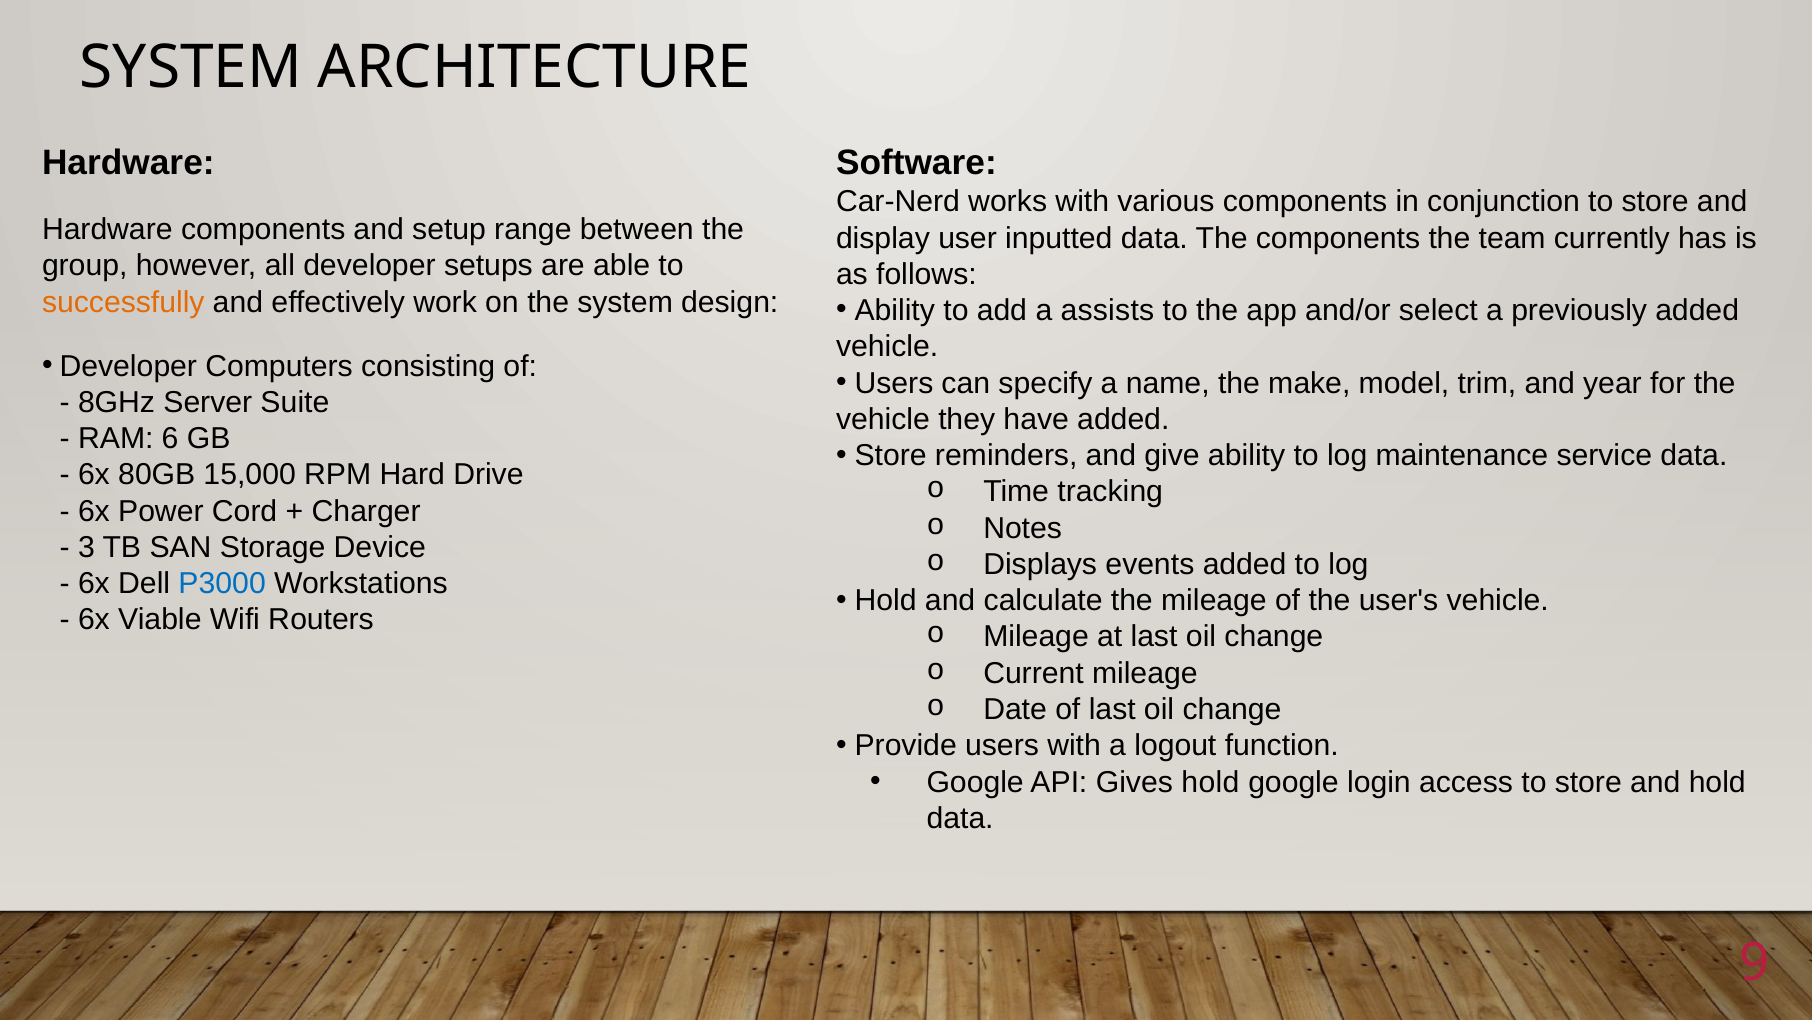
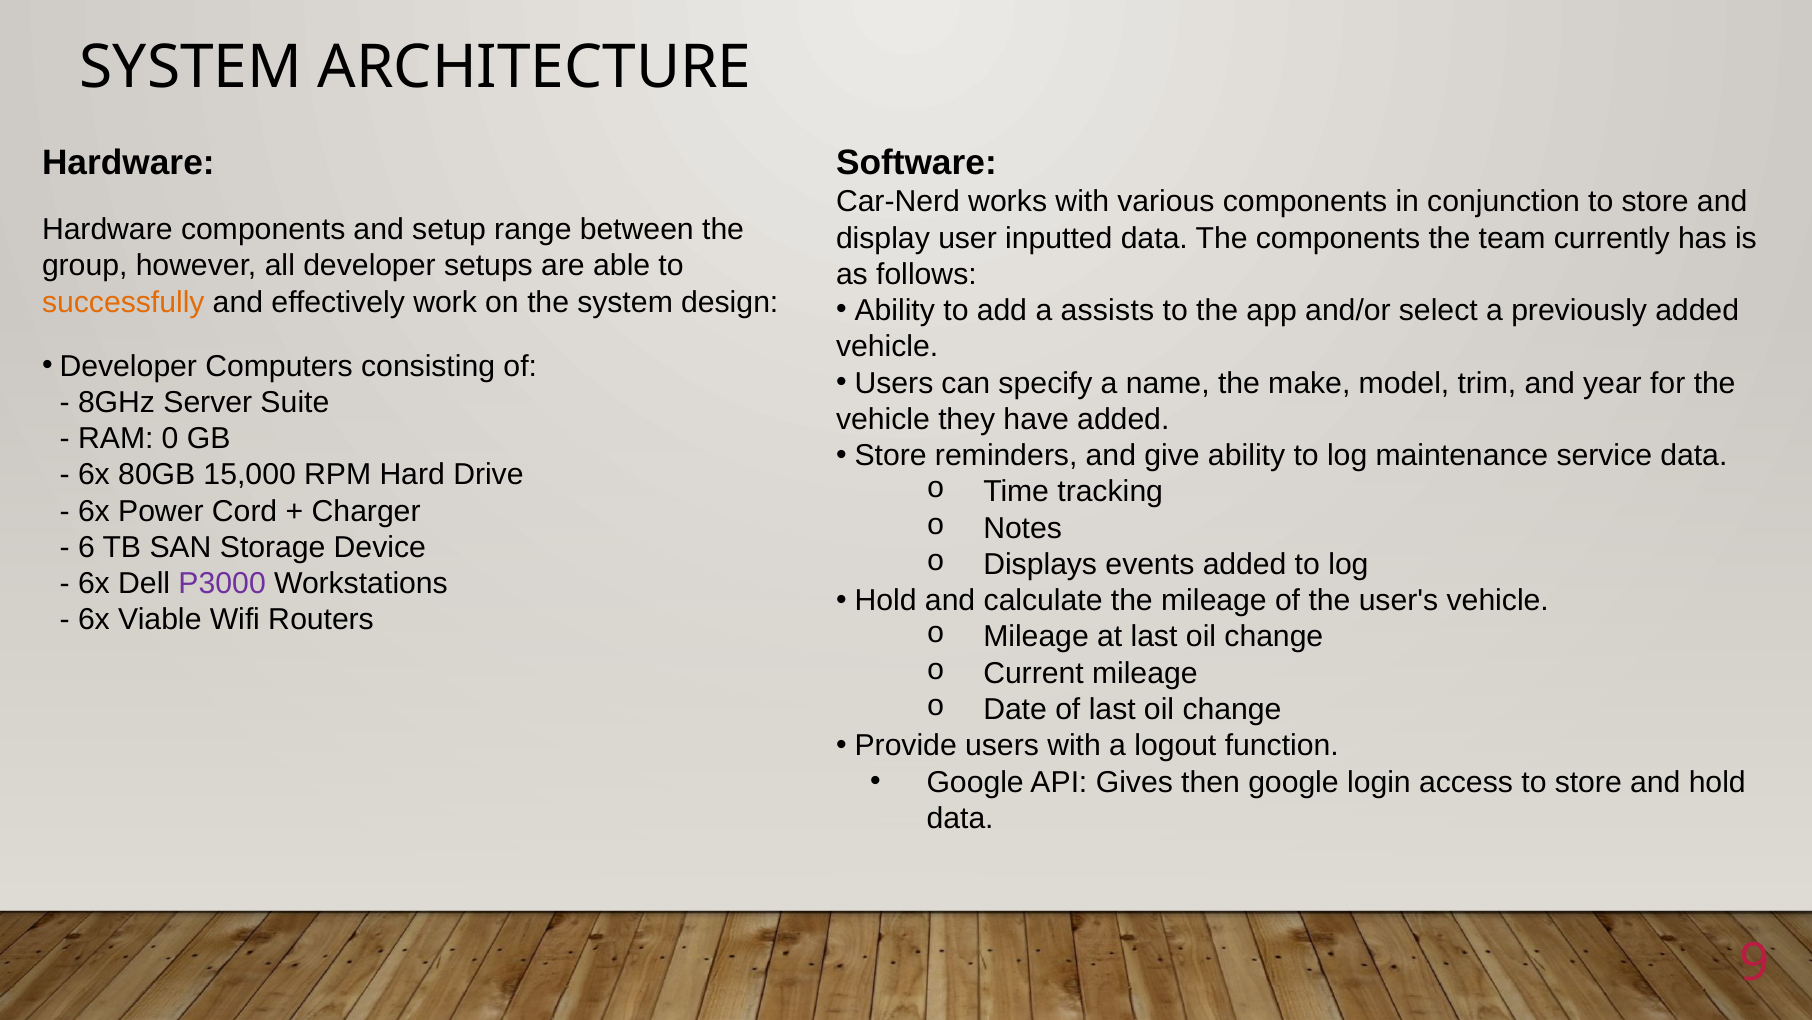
6: 6 -> 0
3: 3 -> 6
P3000 colour: blue -> purple
Gives hold: hold -> then
